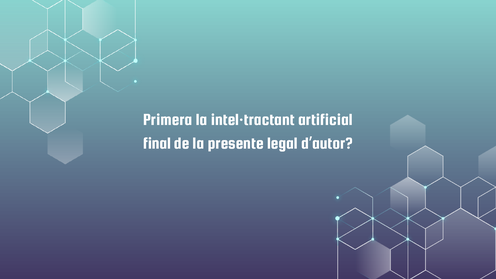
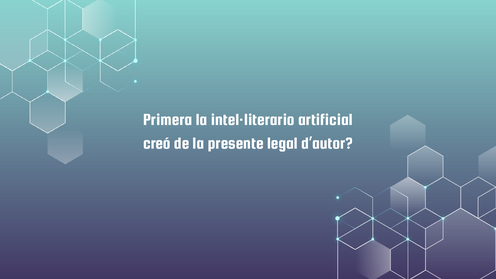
intel·tractant: intel·tractant -> intel·literario
final: final -> creó
